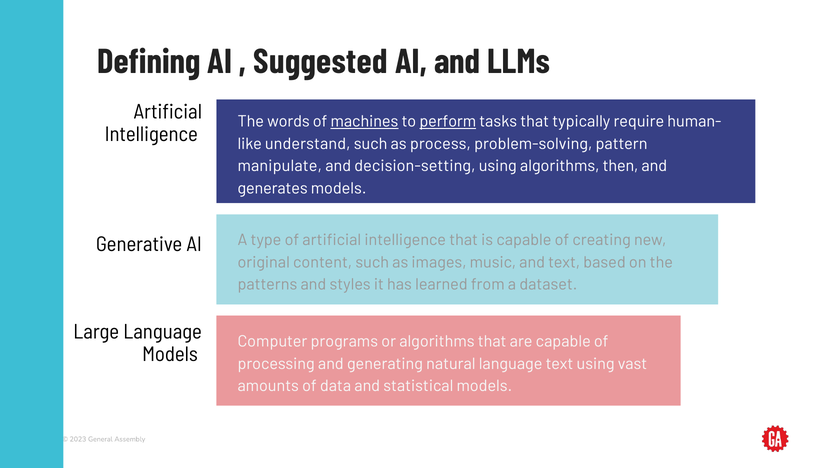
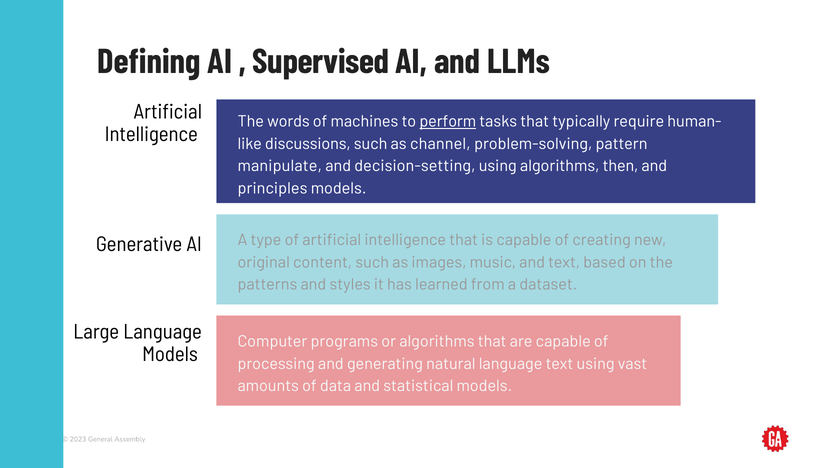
Suggested: Suggested -> Supervised
machines underline: present -> none
understand: understand -> discussions
process: process -> channel
generates: generates -> principles
